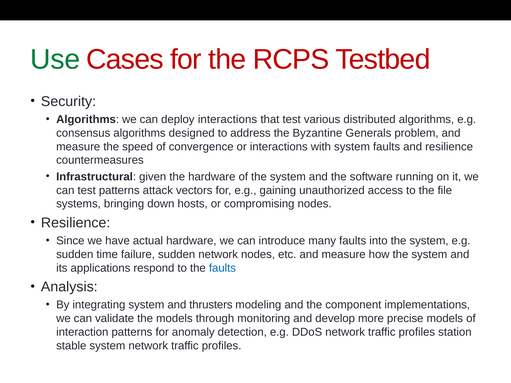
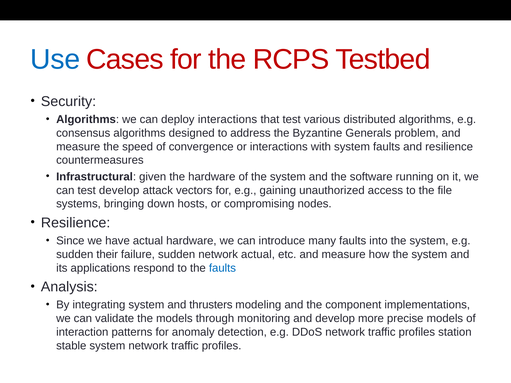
Use colour: green -> blue
test patterns: patterns -> develop
time: time -> their
network nodes: nodes -> actual
